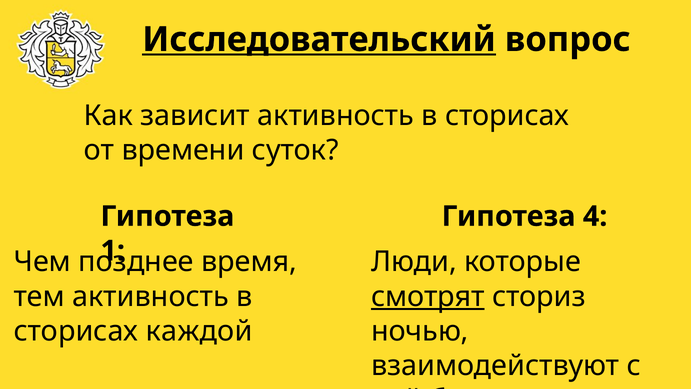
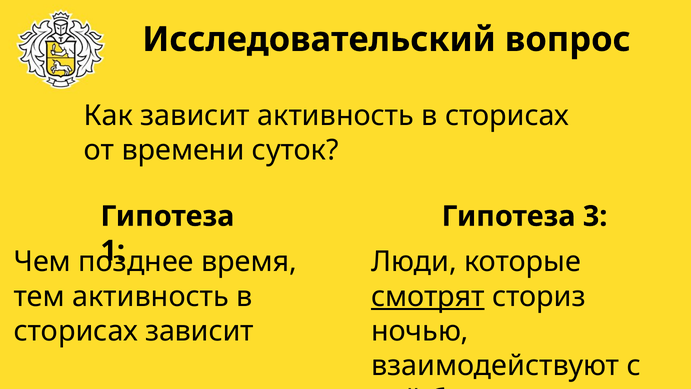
Исследовательский underline: present -> none
4: 4 -> 3
сторисах каждой: каждой -> зависит
